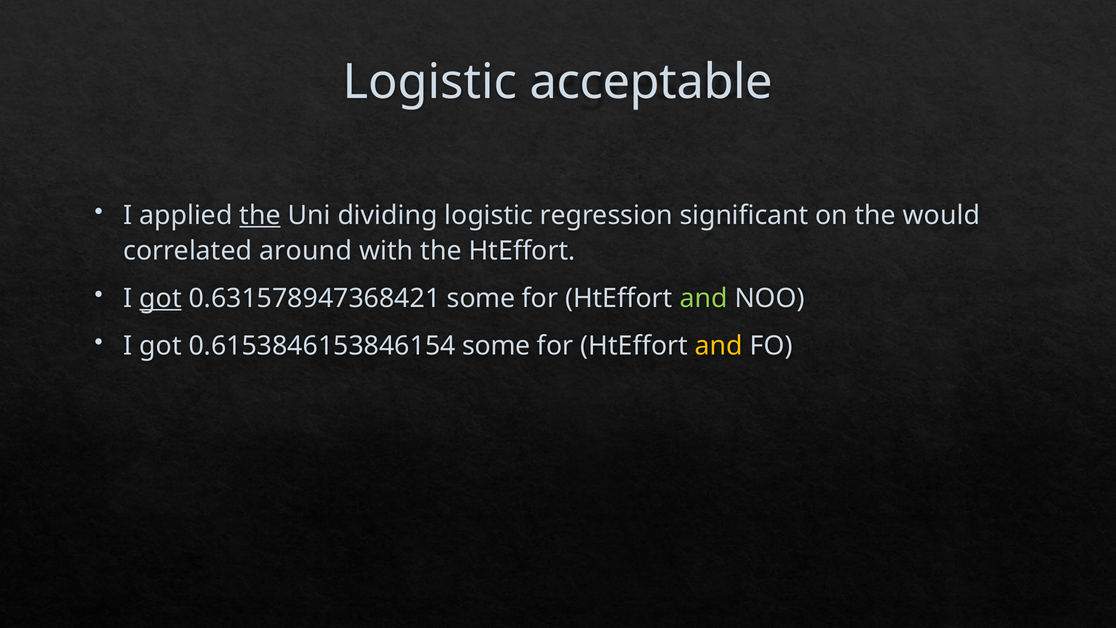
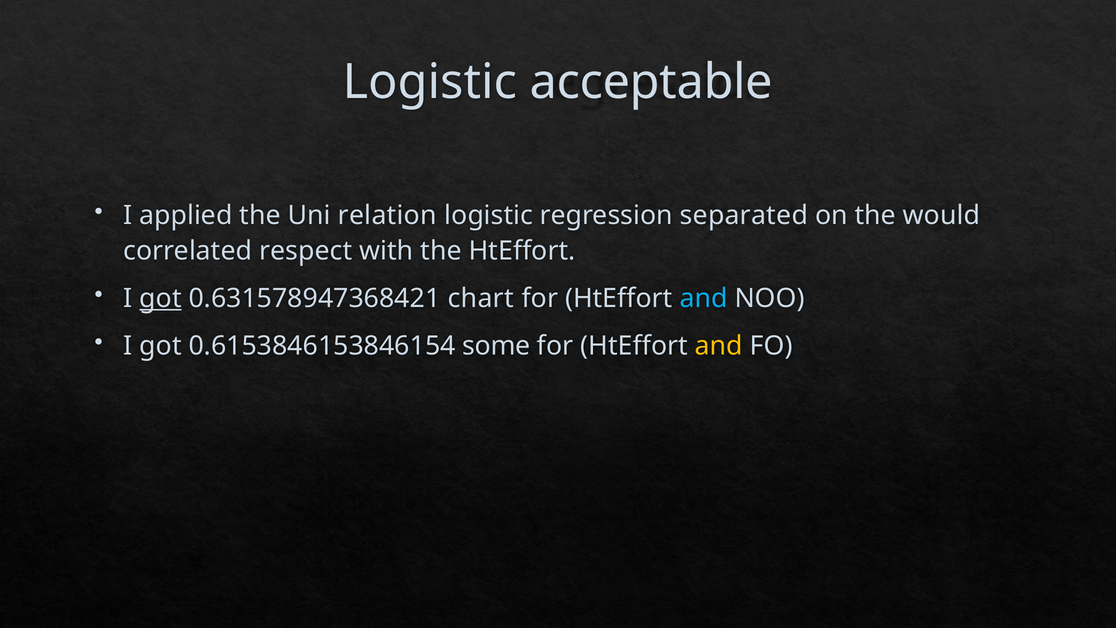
the at (260, 215) underline: present -> none
dividing: dividing -> relation
significant: significant -> separated
around: around -> respect
0.631578947368421 some: some -> chart
and at (704, 298) colour: light green -> light blue
